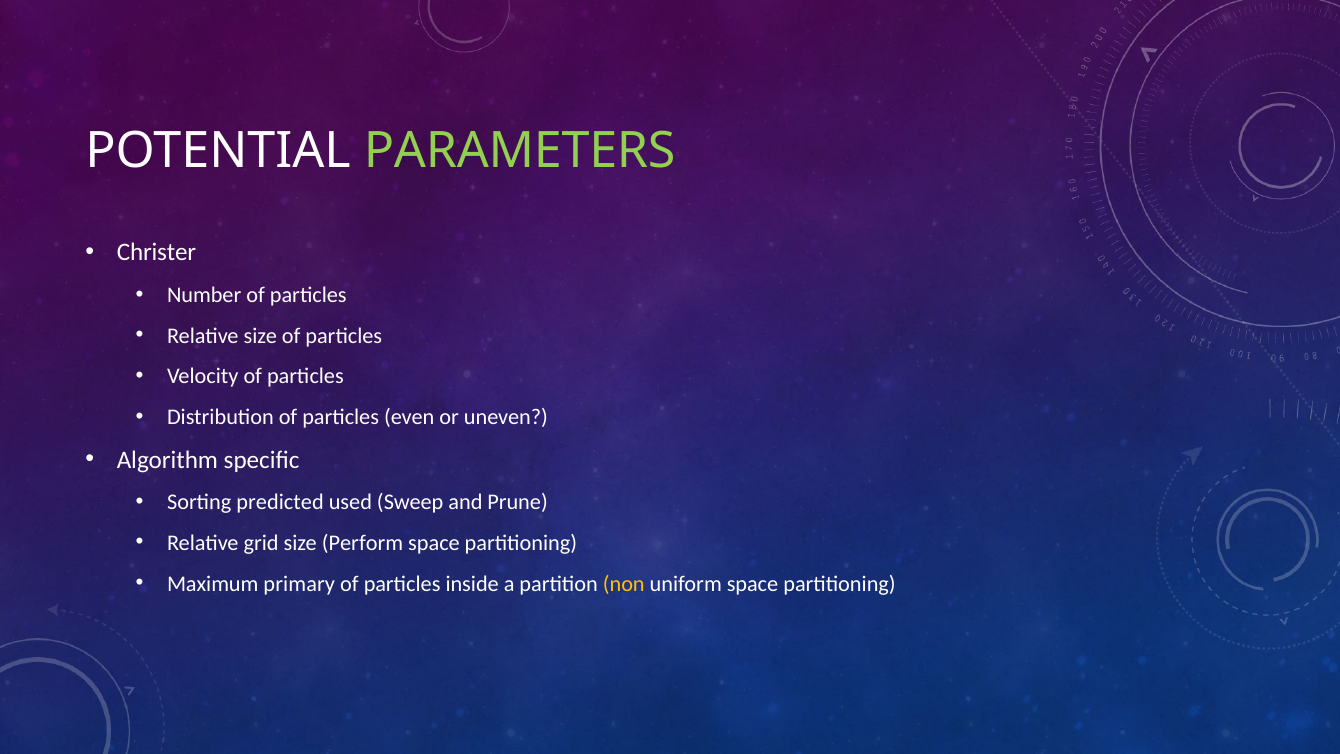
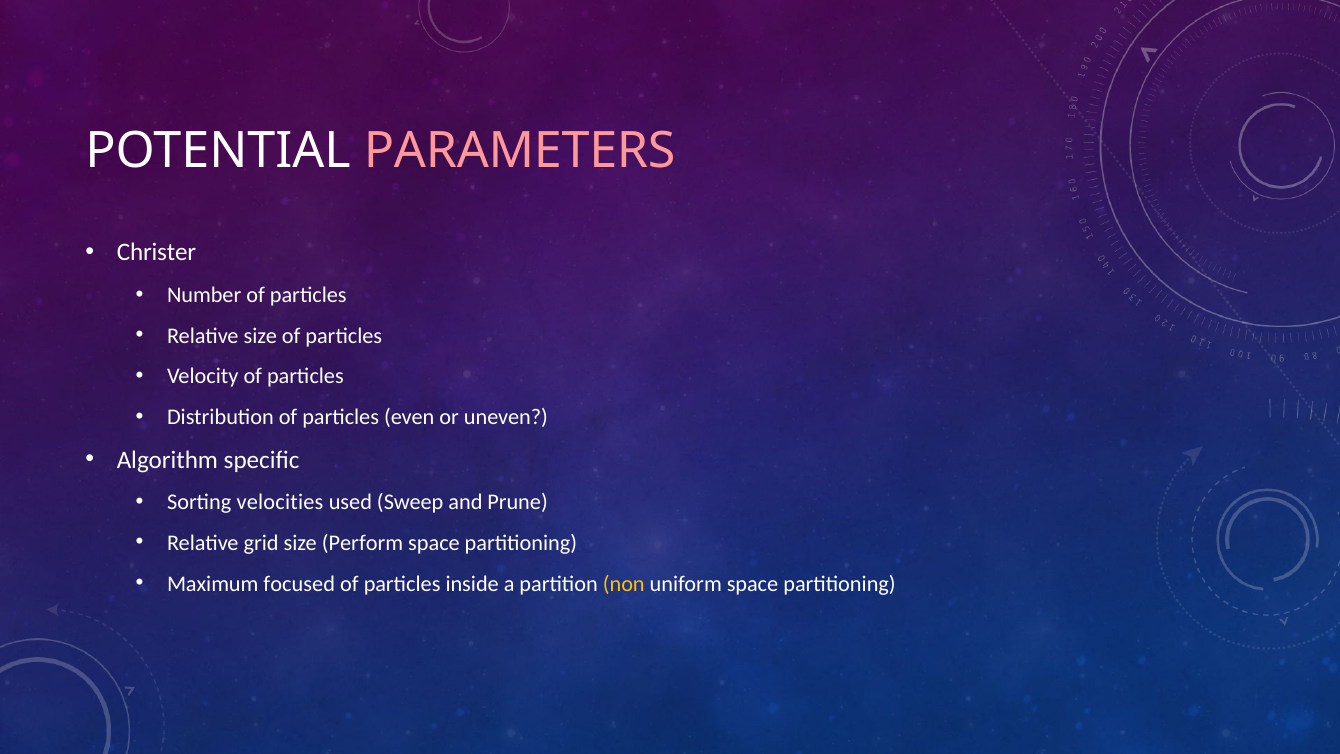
PARAMETERS colour: light green -> pink
predicted: predicted -> velocities
primary: primary -> focused
